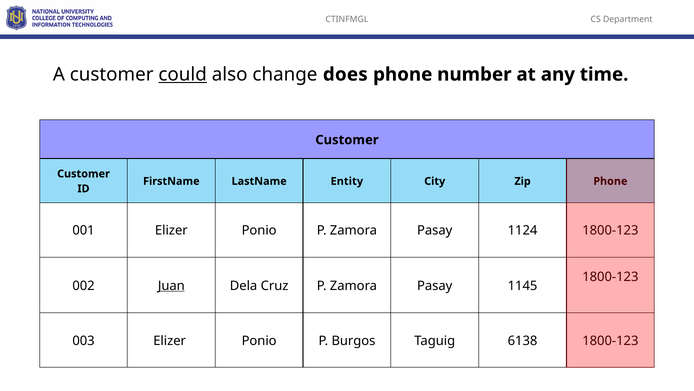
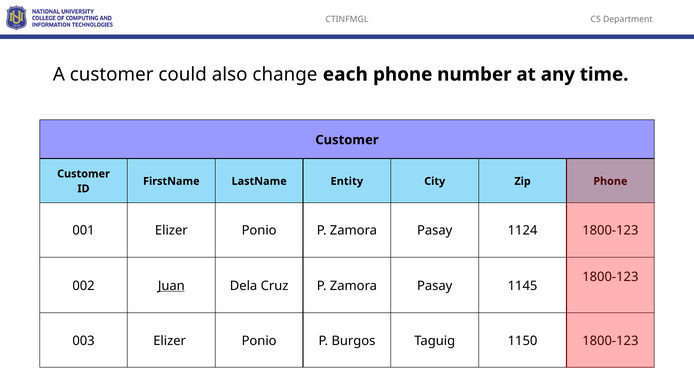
could underline: present -> none
does: does -> each
6138: 6138 -> 1150
